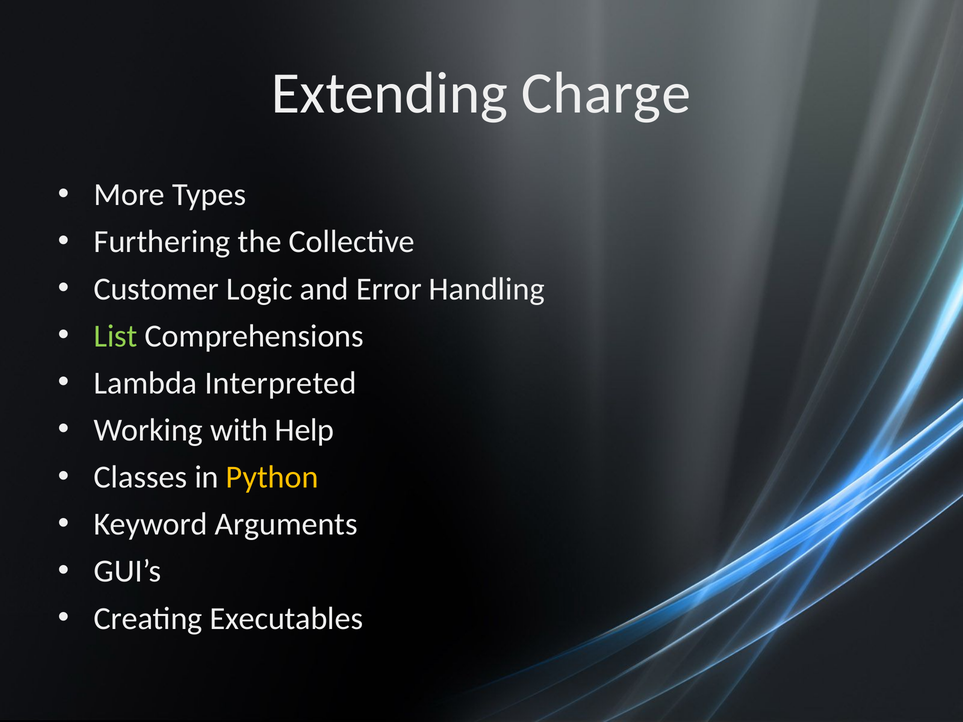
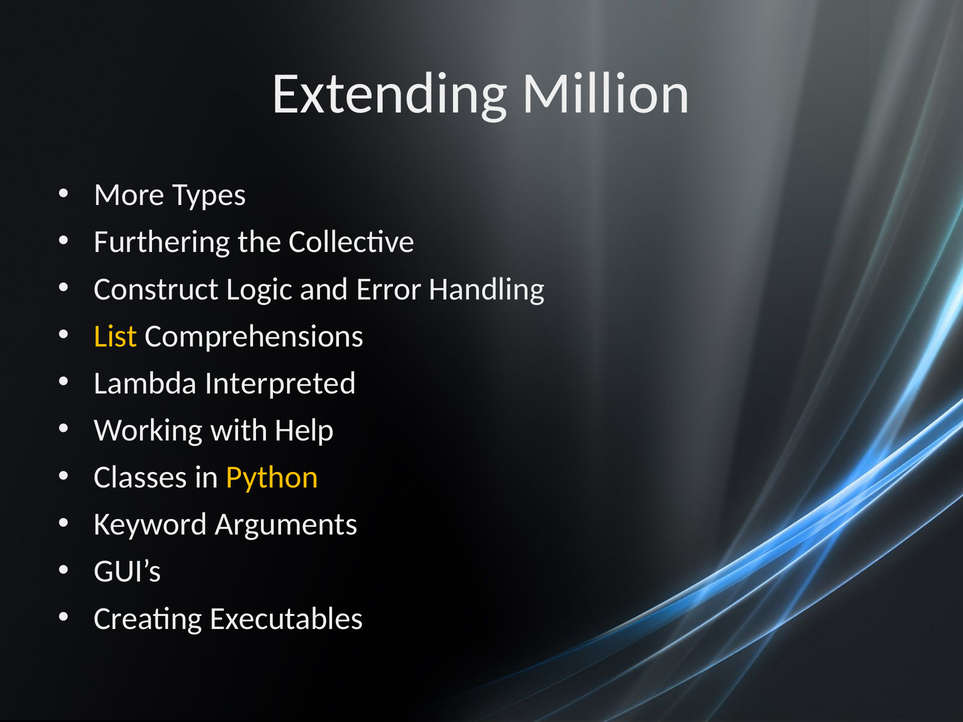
Charge: Charge -> Million
Customer: Customer -> Construct
List colour: light green -> yellow
